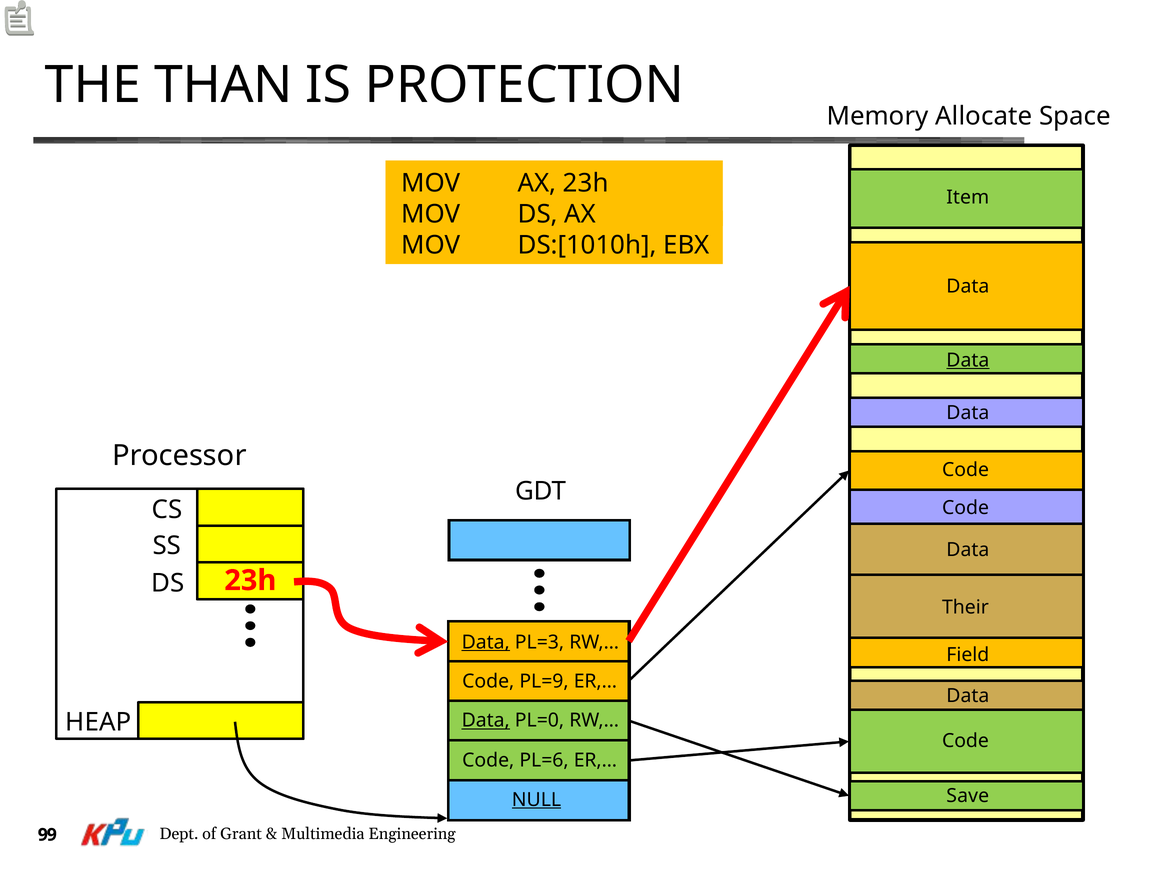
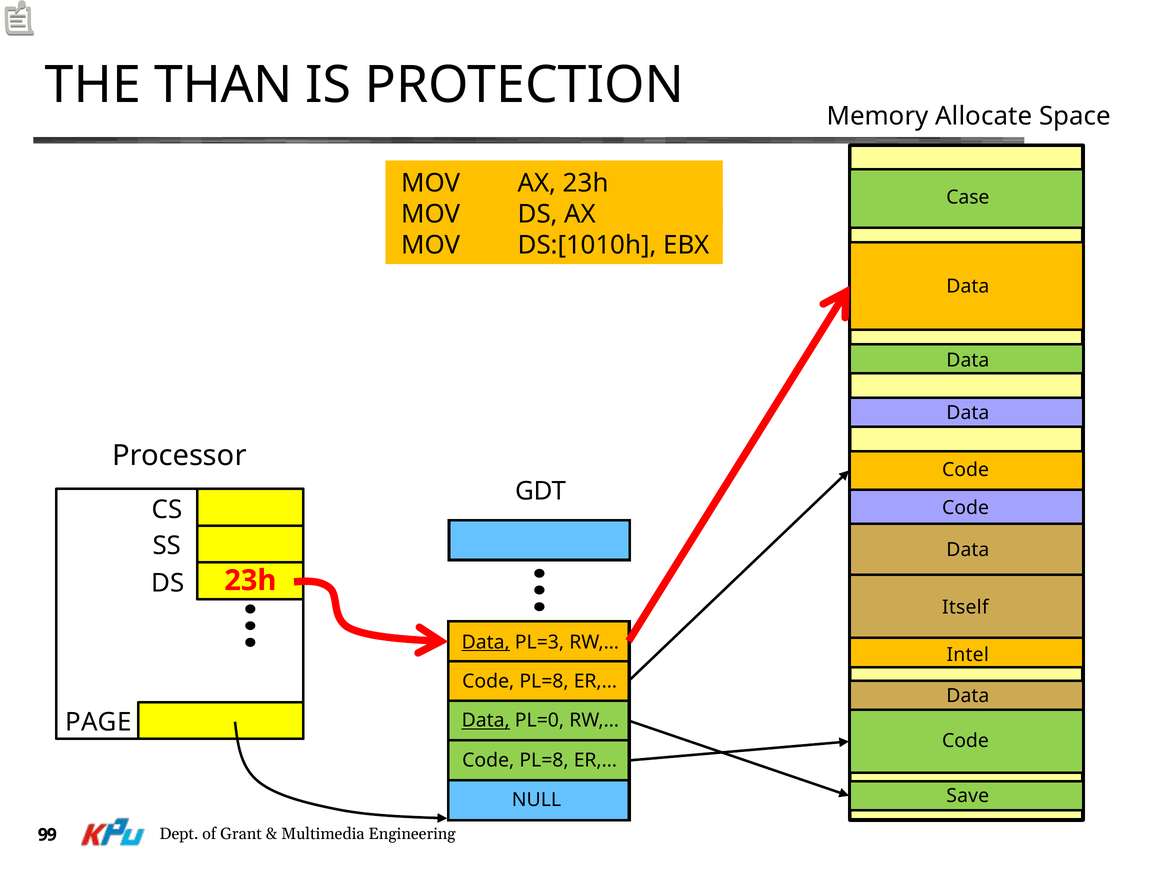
Item: Item -> Case
Data at (968, 360) underline: present -> none
Their: Their -> Itself
Field: Field -> Intel
PL=9 at (544, 682): PL=9 -> PL=8
HEAP: HEAP -> PAGE
PL=6 at (544, 761): PL=6 -> PL=8
NULL underline: present -> none
